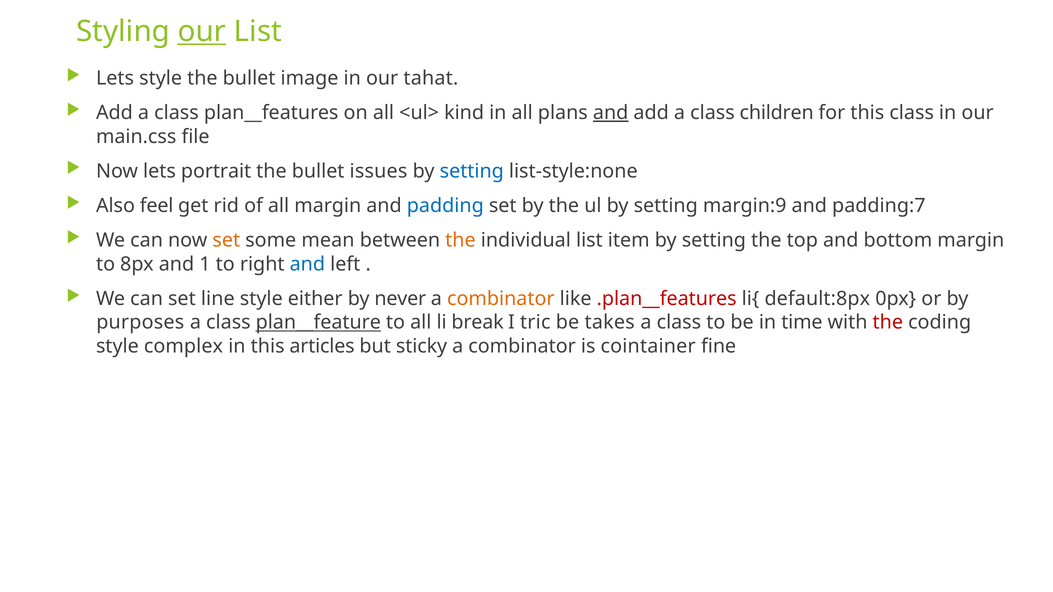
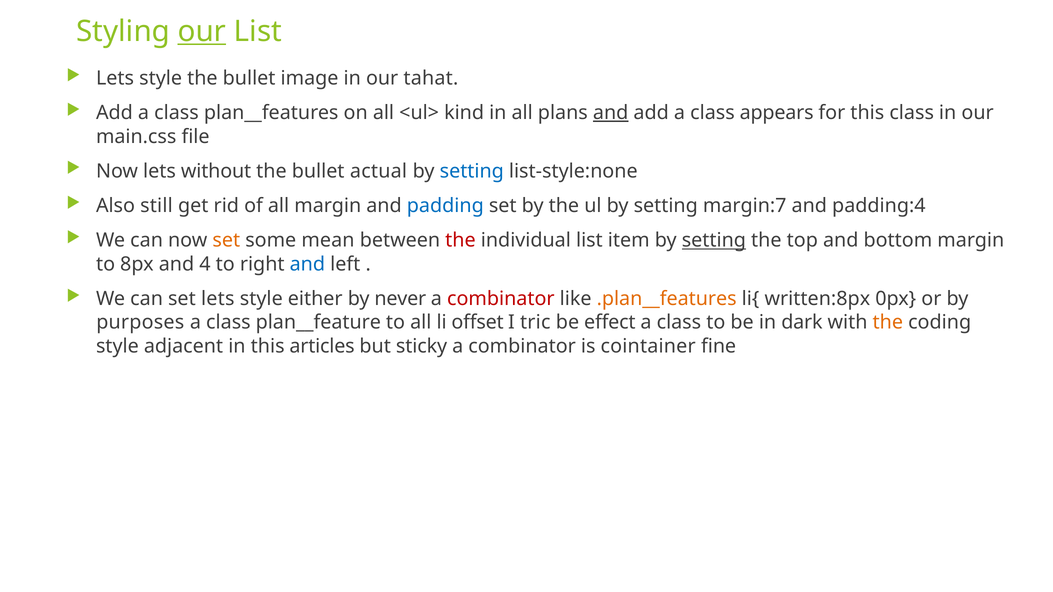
children: children -> appears
portrait: portrait -> without
issues: issues -> actual
feel: feel -> still
margin:9: margin:9 -> margin:7
padding:7: padding:7 -> padding:4
the at (460, 241) colour: orange -> red
setting at (714, 241) underline: none -> present
1: 1 -> 4
set line: line -> lets
combinator at (501, 299) colour: orange -> red
.plan__features colour: red -> orange
default:8px: default:8px -> written:8px
plan__feature underline: present -> none
break: break -> offset
takes: takes -> effect
time: time -> dark
the at (888, 323) colour: red -> orange
complex: complex -> adjacent
